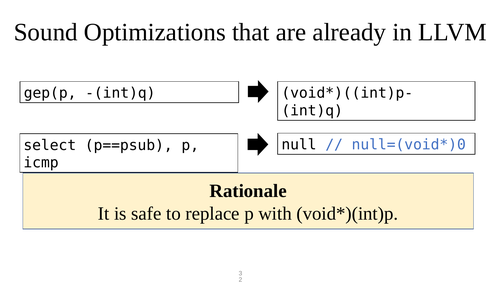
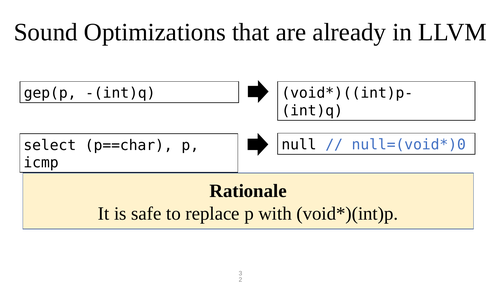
p==psub: p==psub -> p==char
